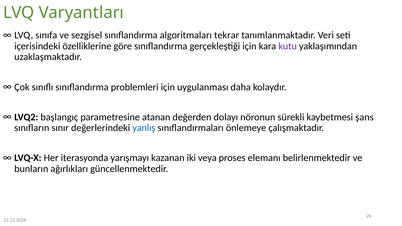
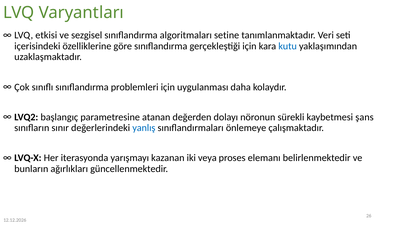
sınıfa: sınıfa -> etkisi
tekrar: tekrar -> setine
kutu colour: purple -> blue
